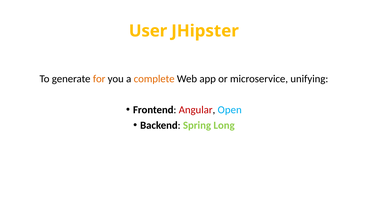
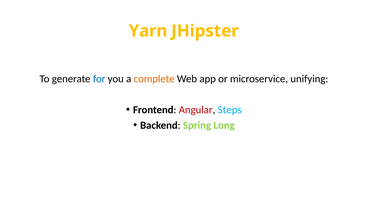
User: User -> Yarn
for colour: orange -> blue
Open: Open -> Steps
